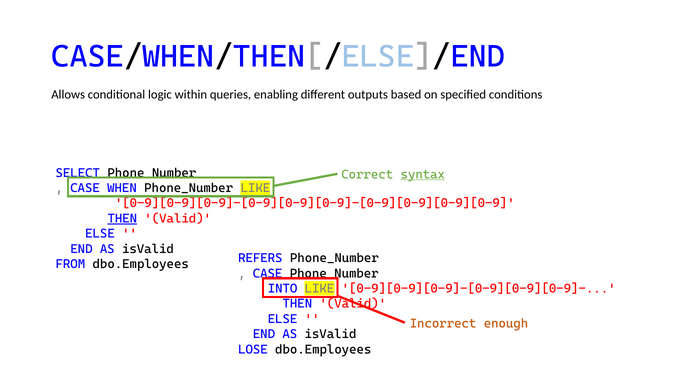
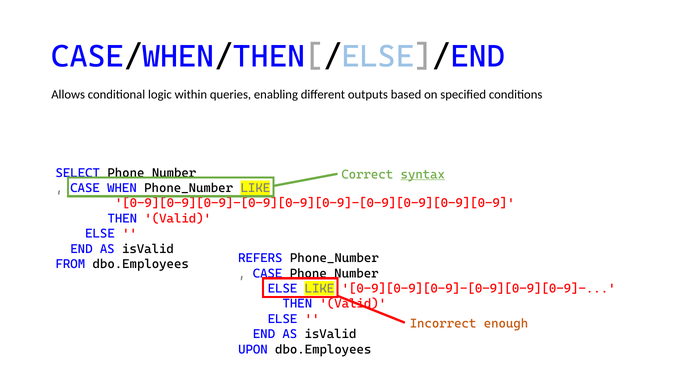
THEN at (122, 218) underline: present -> none
INTO at (283, 288): INTO -> ELSE
LOSE: LOSE -> UPON
